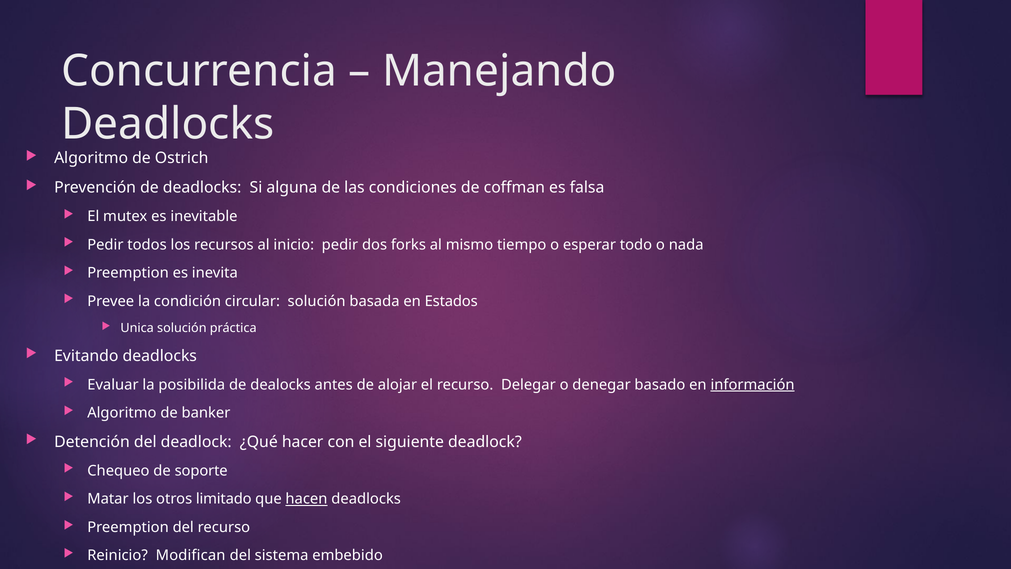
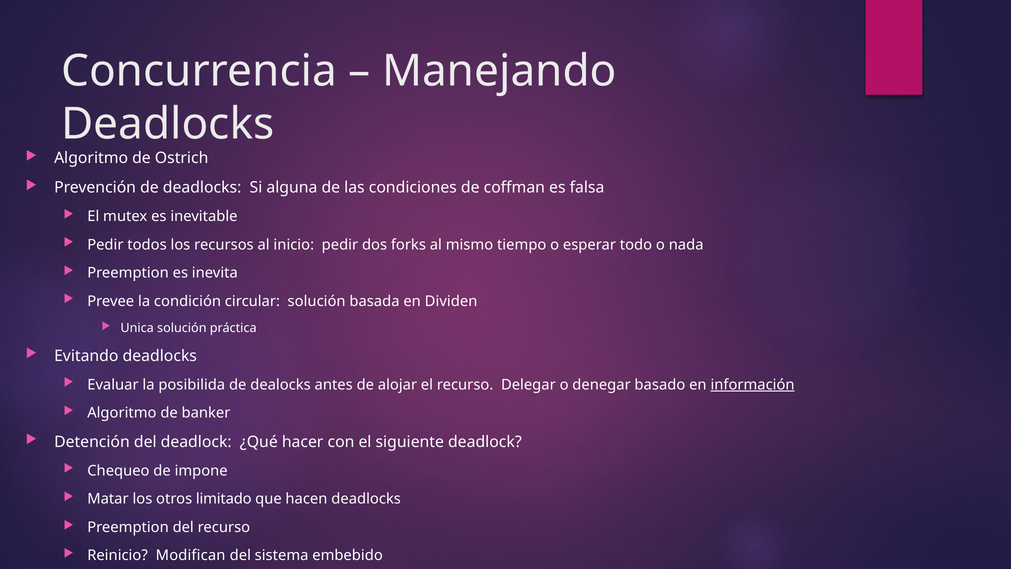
Estados: Estados -> Dividen
soporte: soporte -> impone
hacen underline: present -> none
